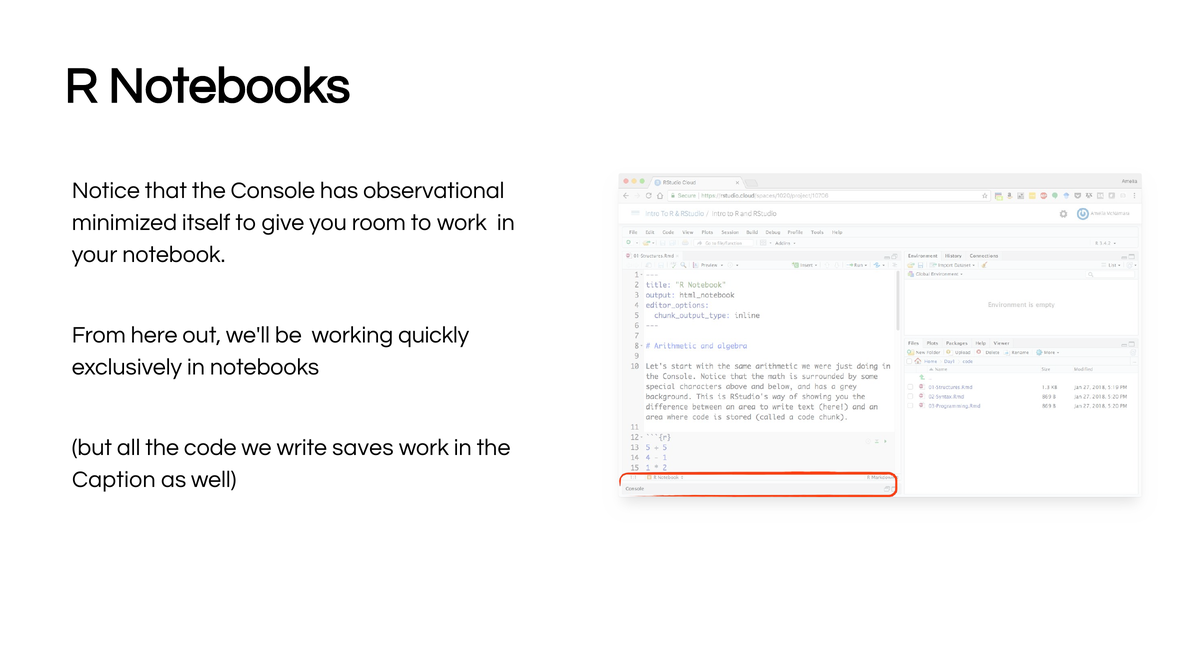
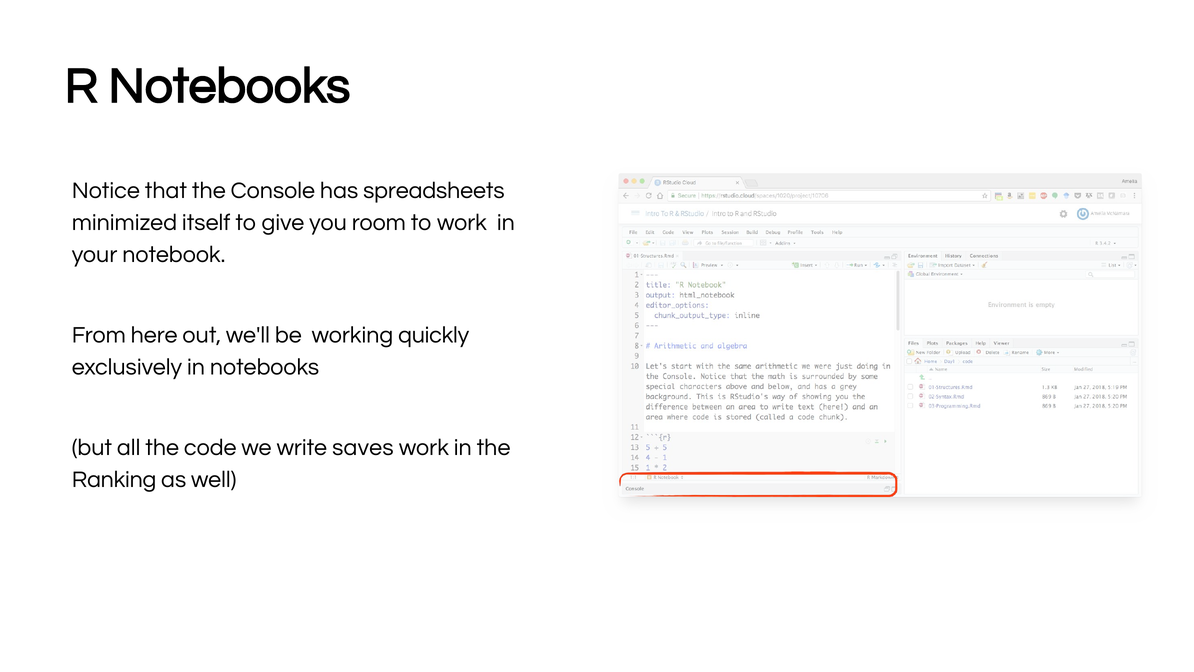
observational: observational -> spreadsheets
Caption: Caption -> Ranking
